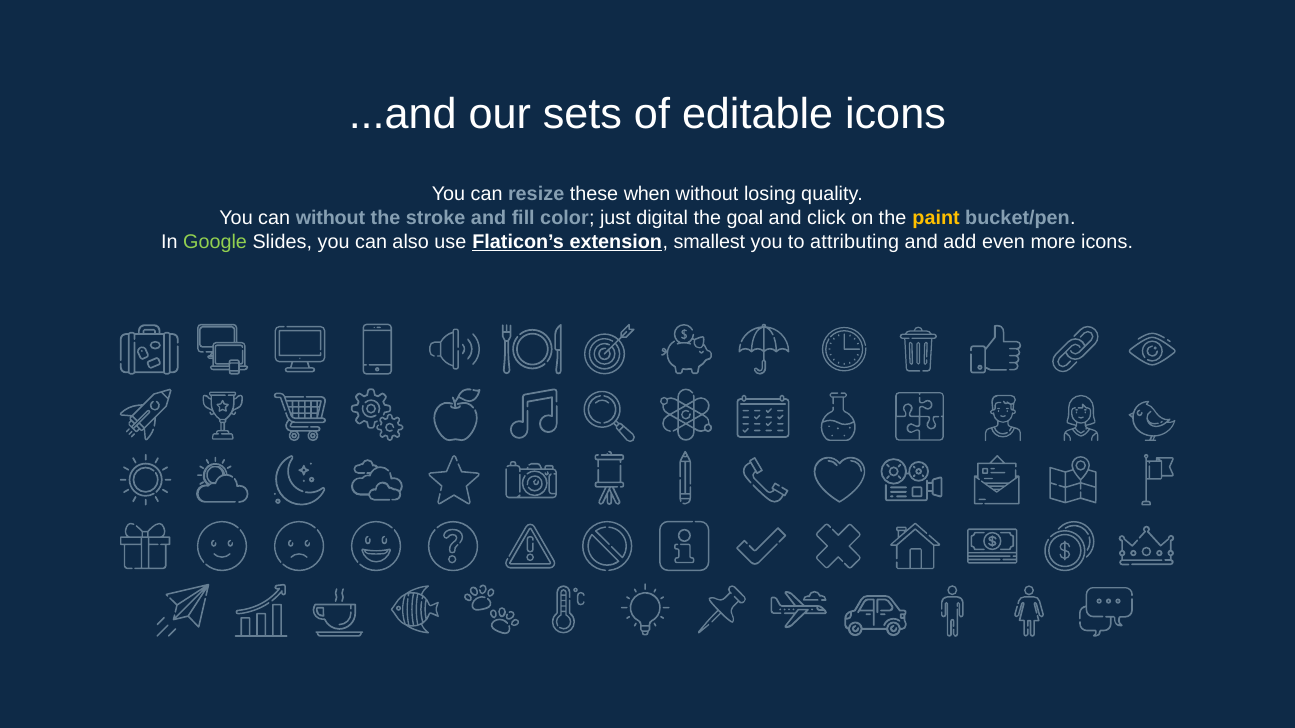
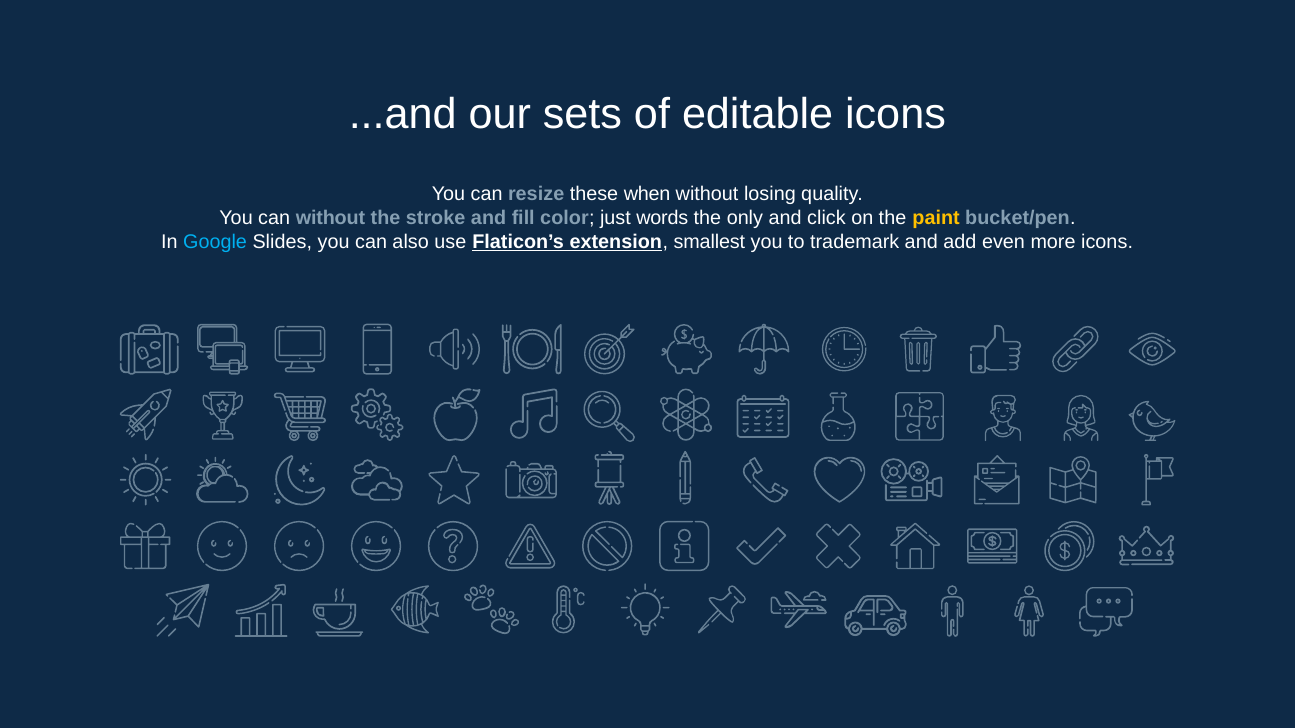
digital: digital -> words
goal: goal -> only
Google colour: light green -> light blue
attributing: attributing -> trademark
